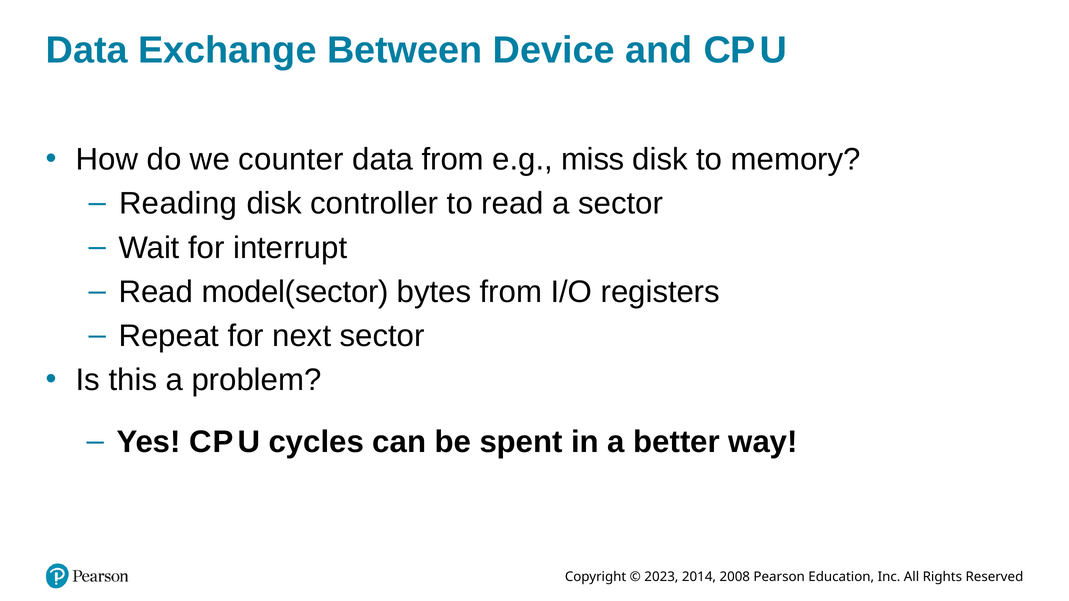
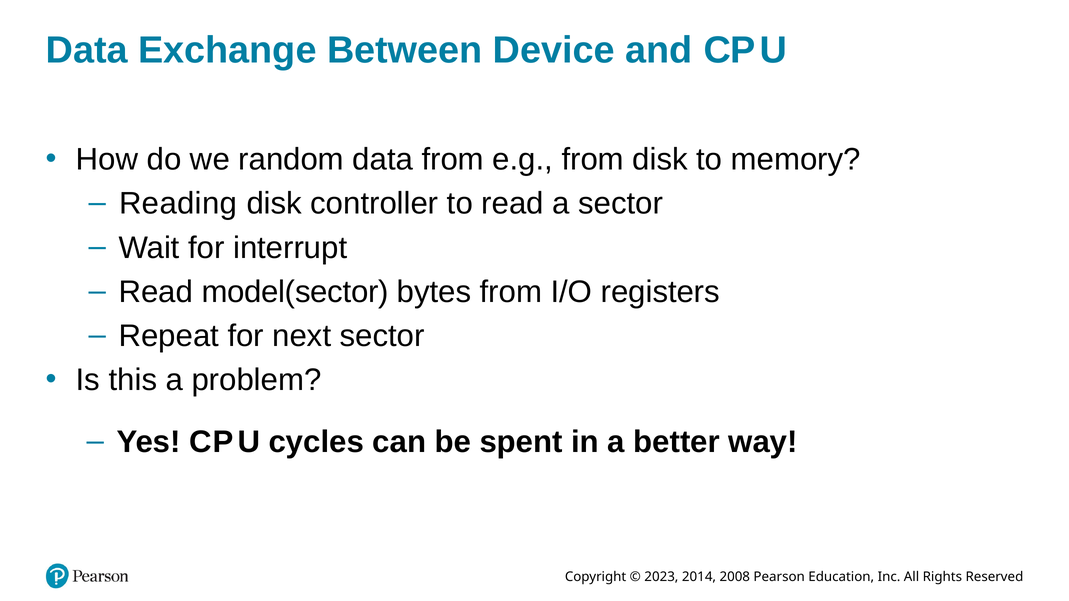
counter: counter -> random
e.g miss: miss -> from
